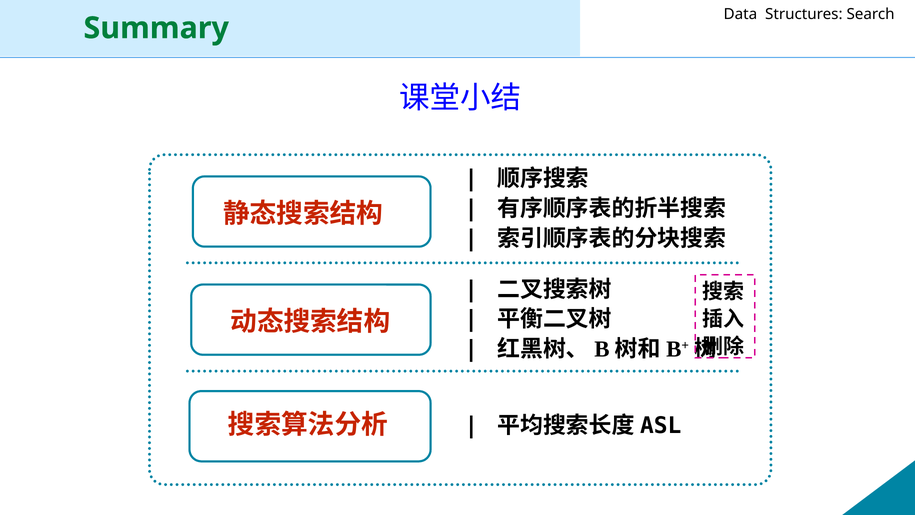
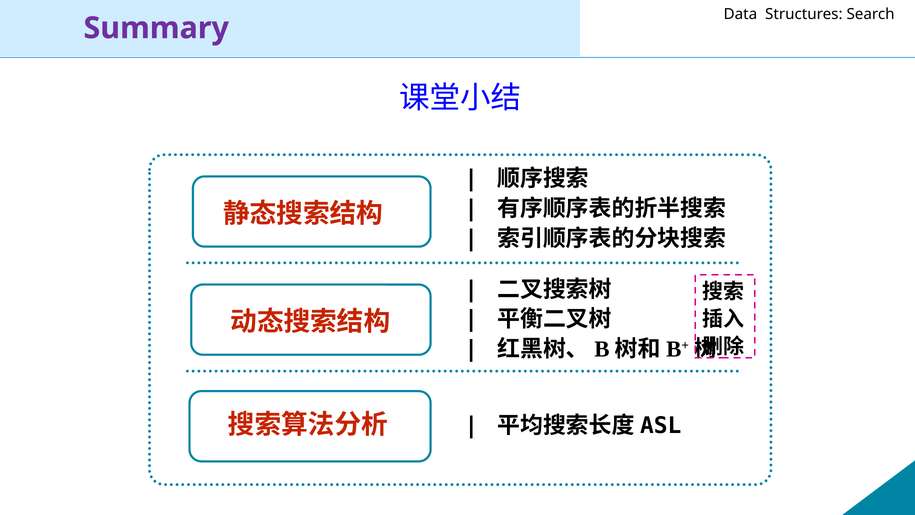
Summary colour: green -> purple
